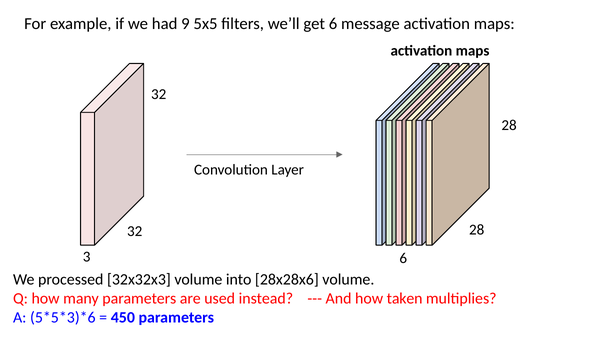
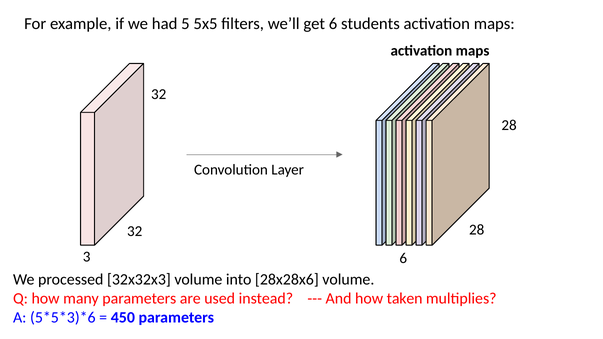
9: 9 -> 5
message: message -> students
